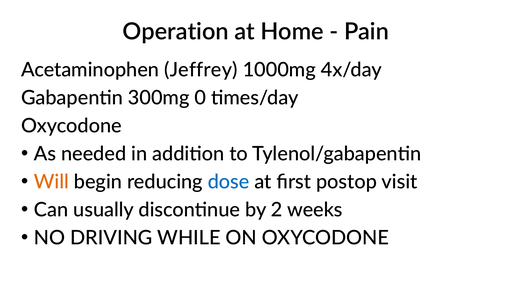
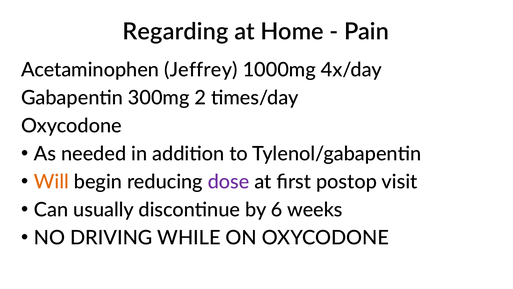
Operation: Operation -> Regarding
0: 0 -> 2
dose colour: blue -> purple
2: 2 -> 6
